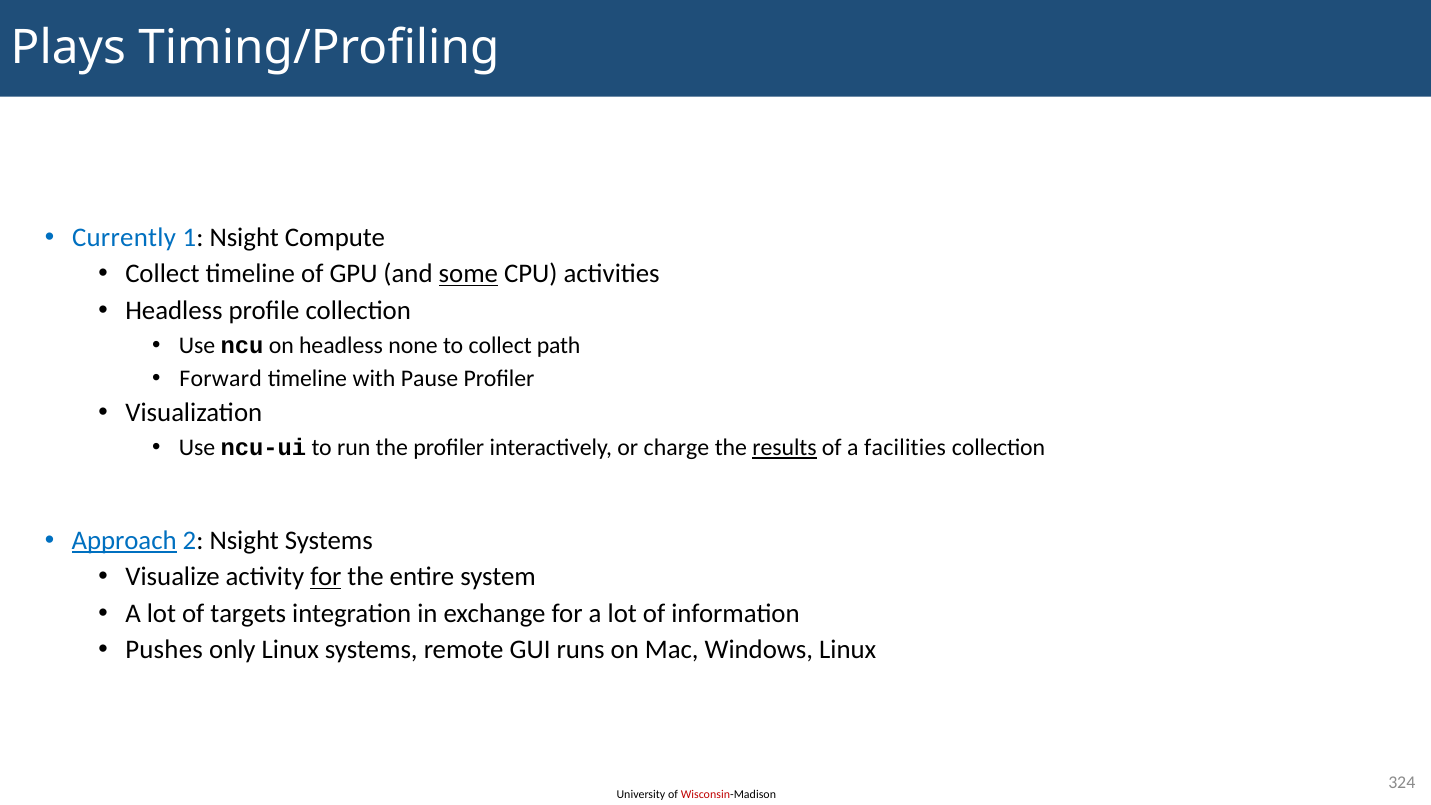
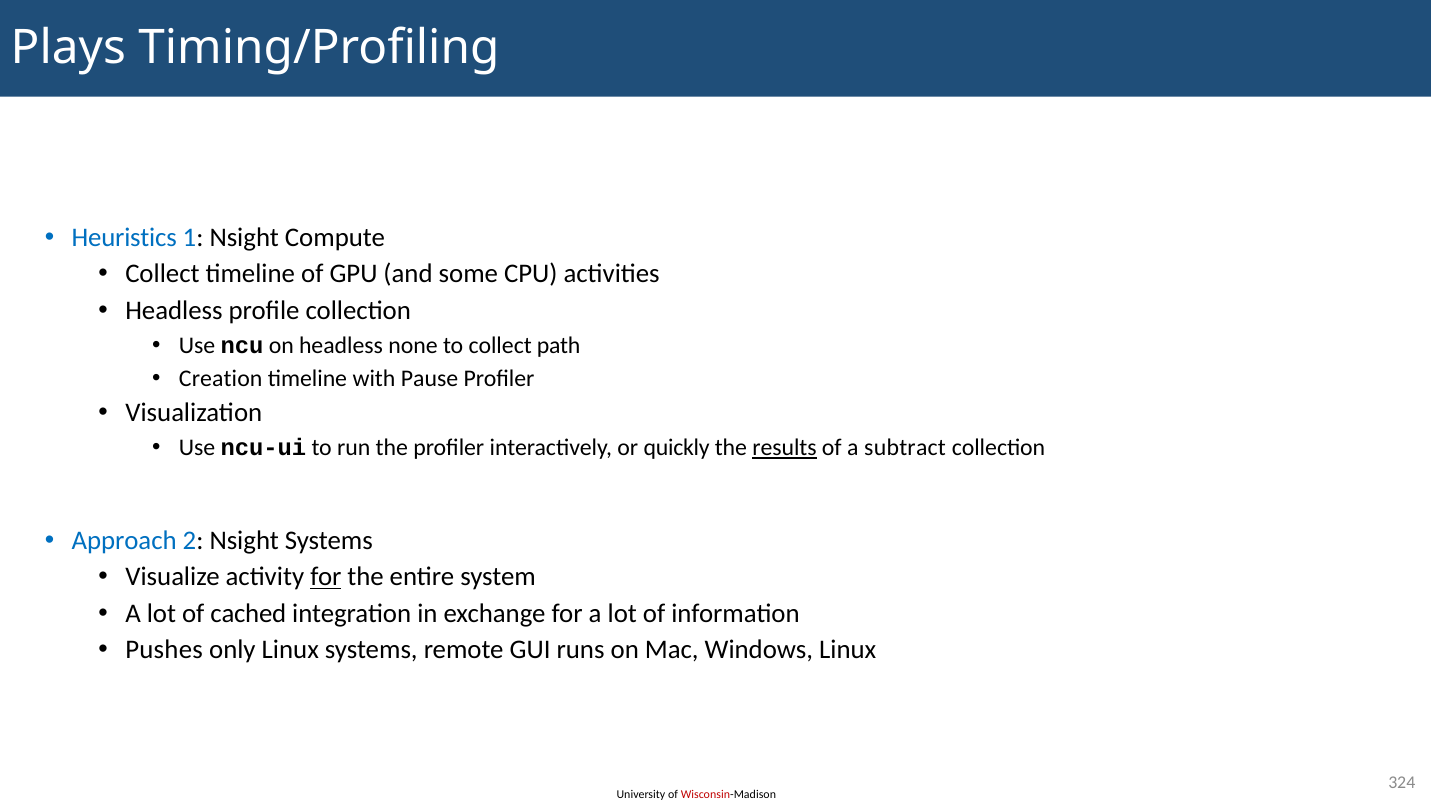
Currently: Currently -> Heuristics
some underline: present -> none
Forward: Forward -> Creation
charge: charge -> quickly
facilities: facilities -> subtract
Approach underline: present -> none
targets: targets -> cached
